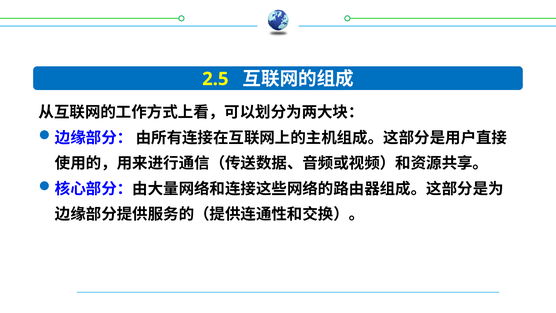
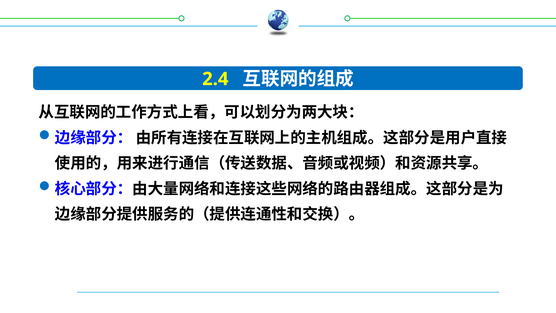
2.5: 2.5 -> 2.4
